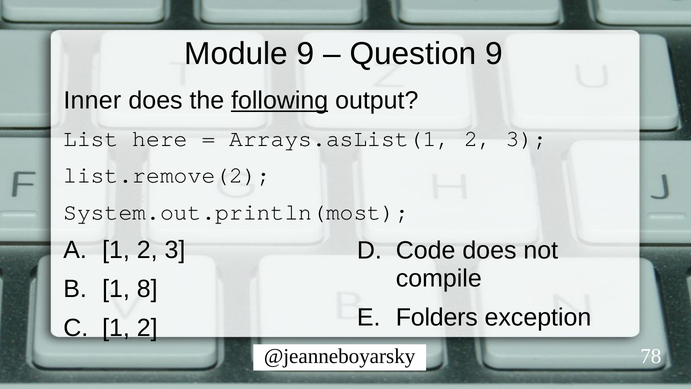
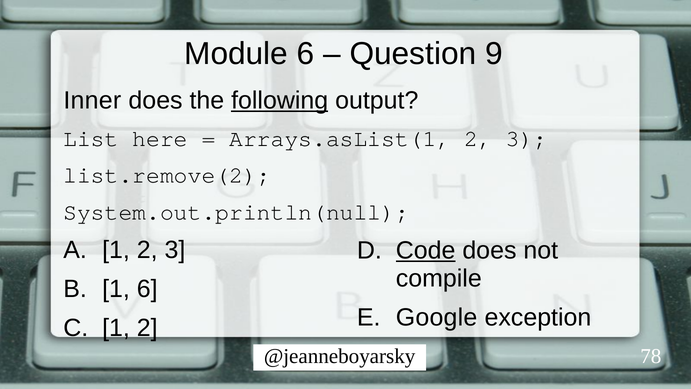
Module 9: 9 -> 6
System.out.println(most: System.out.println(most -> System.out.println(null
Code underline: none -> present
1 8: 8 -> 6
Folders: Folders -> Google
